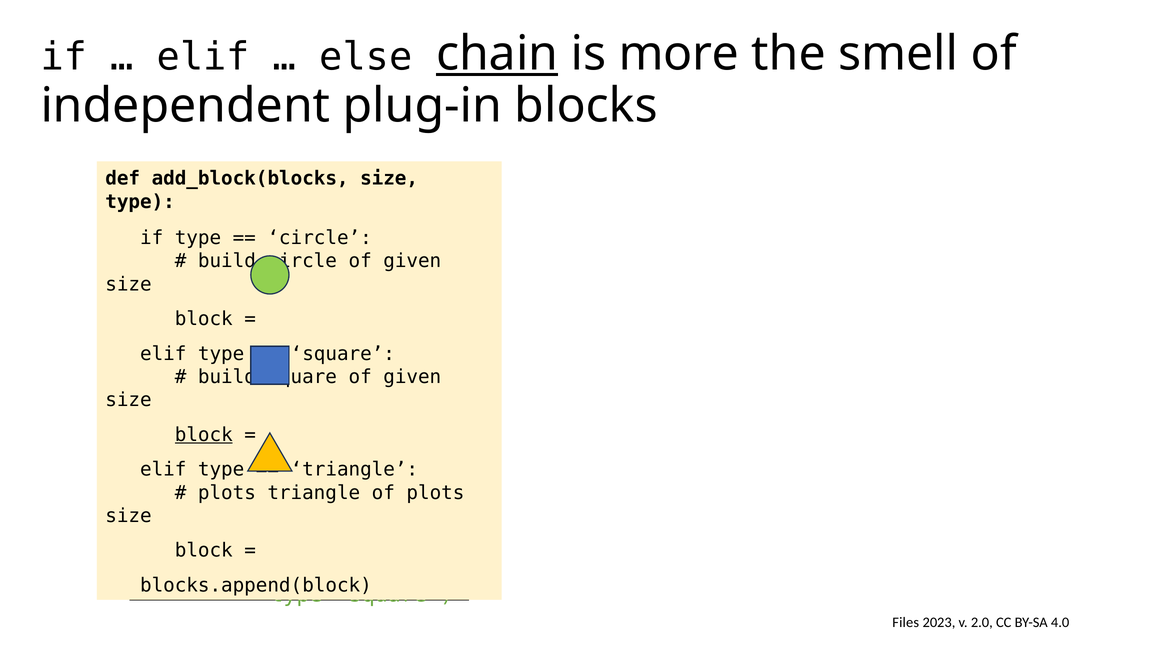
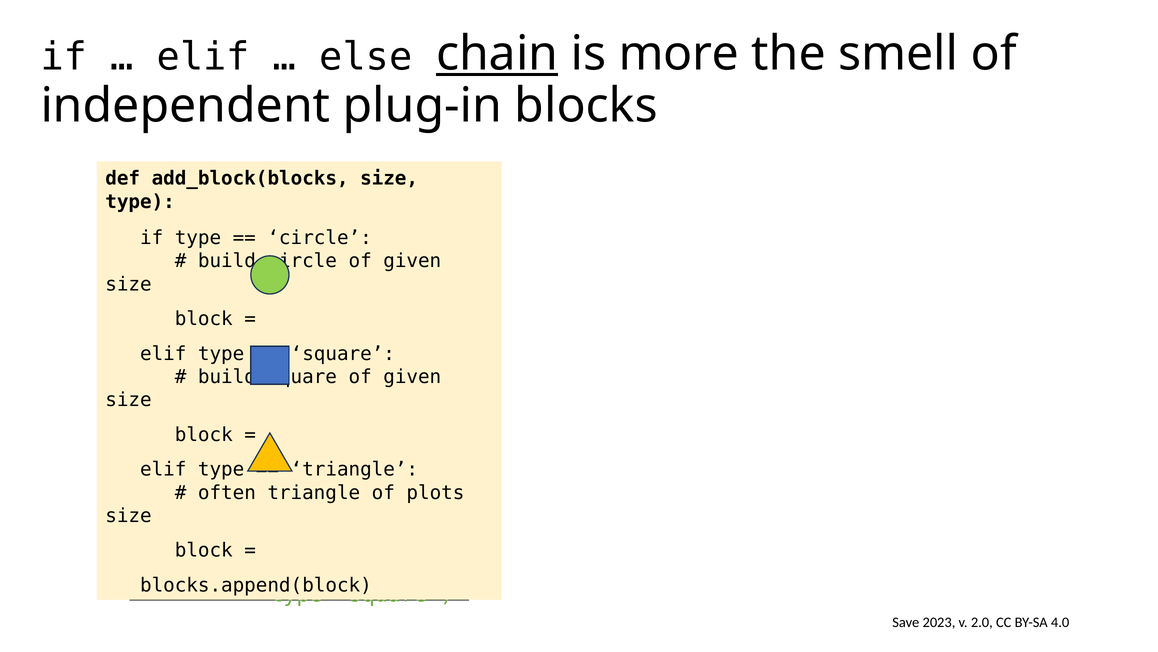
block at (204, 434) underline: present -> none
plots at (227, 492): plots -> often
Files: Files -> Save
